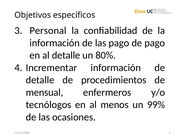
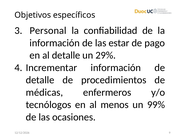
las pago: pago -> estar
80%: 80% -> 29%
mensual: mensual -> médicas
